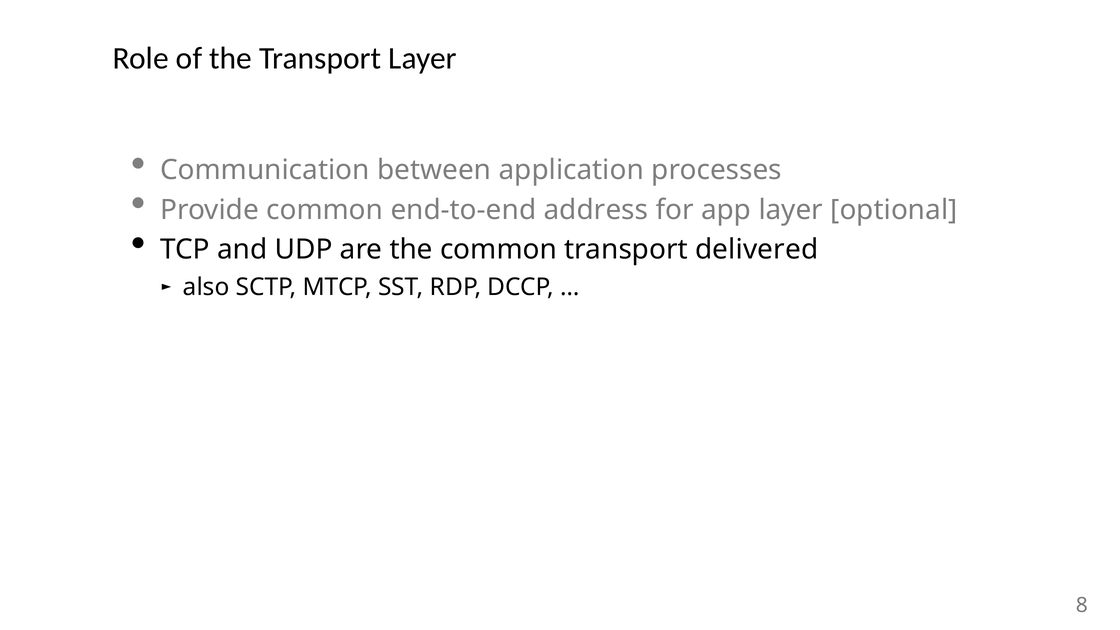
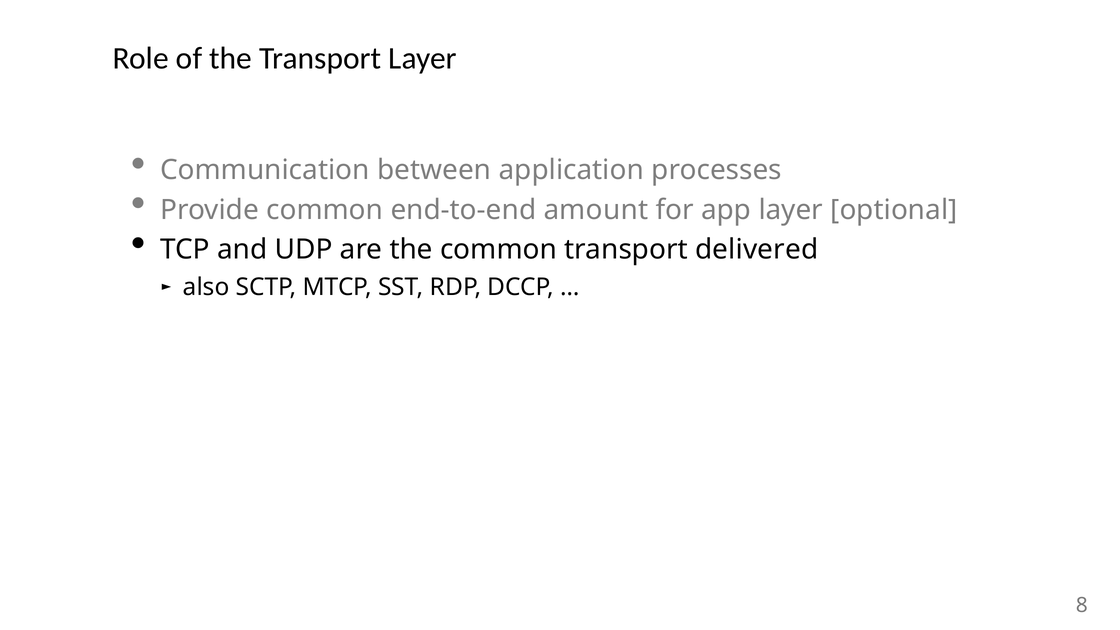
address: address -> amount
